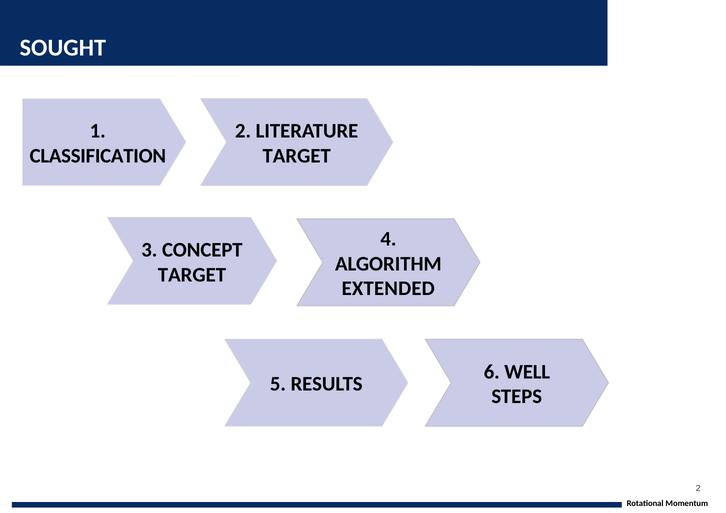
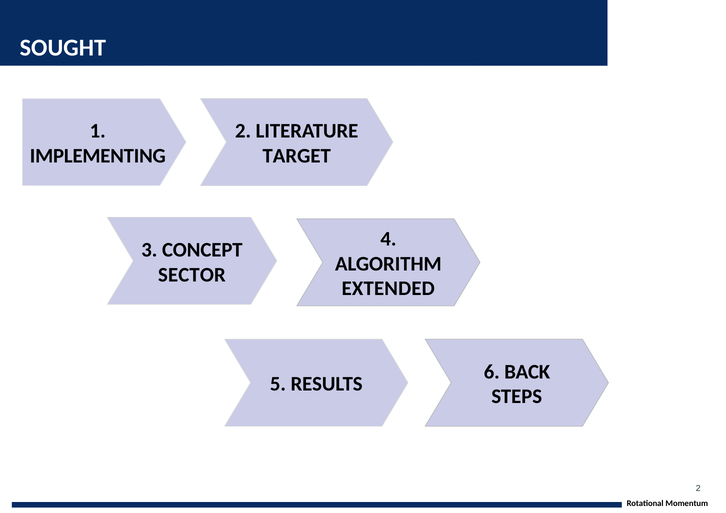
CLASSIFICATION: CLASSIFICATION -> IMPLEMENTING
TARGET at (192, 275): TARGET -> SECTOR
WELL: WELL -> BACK
